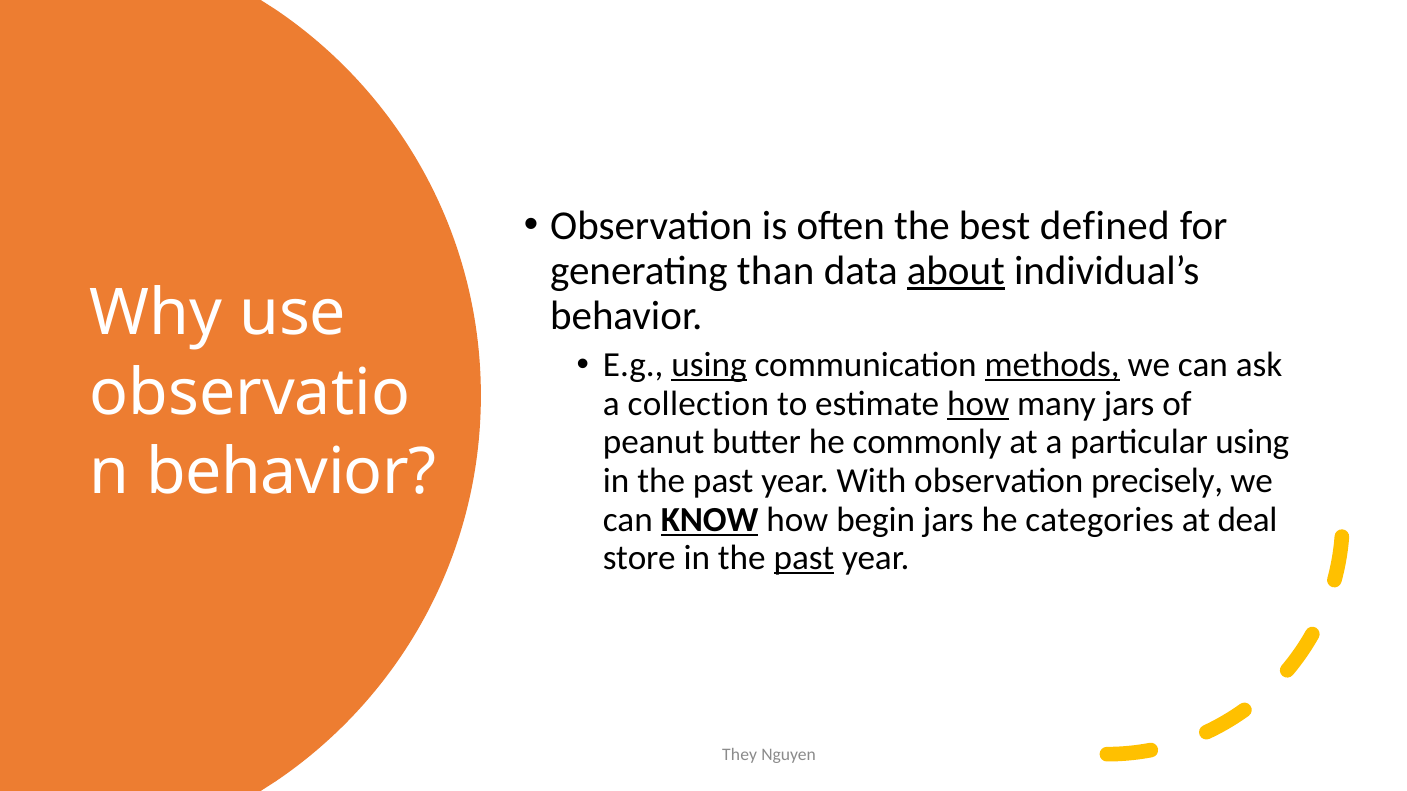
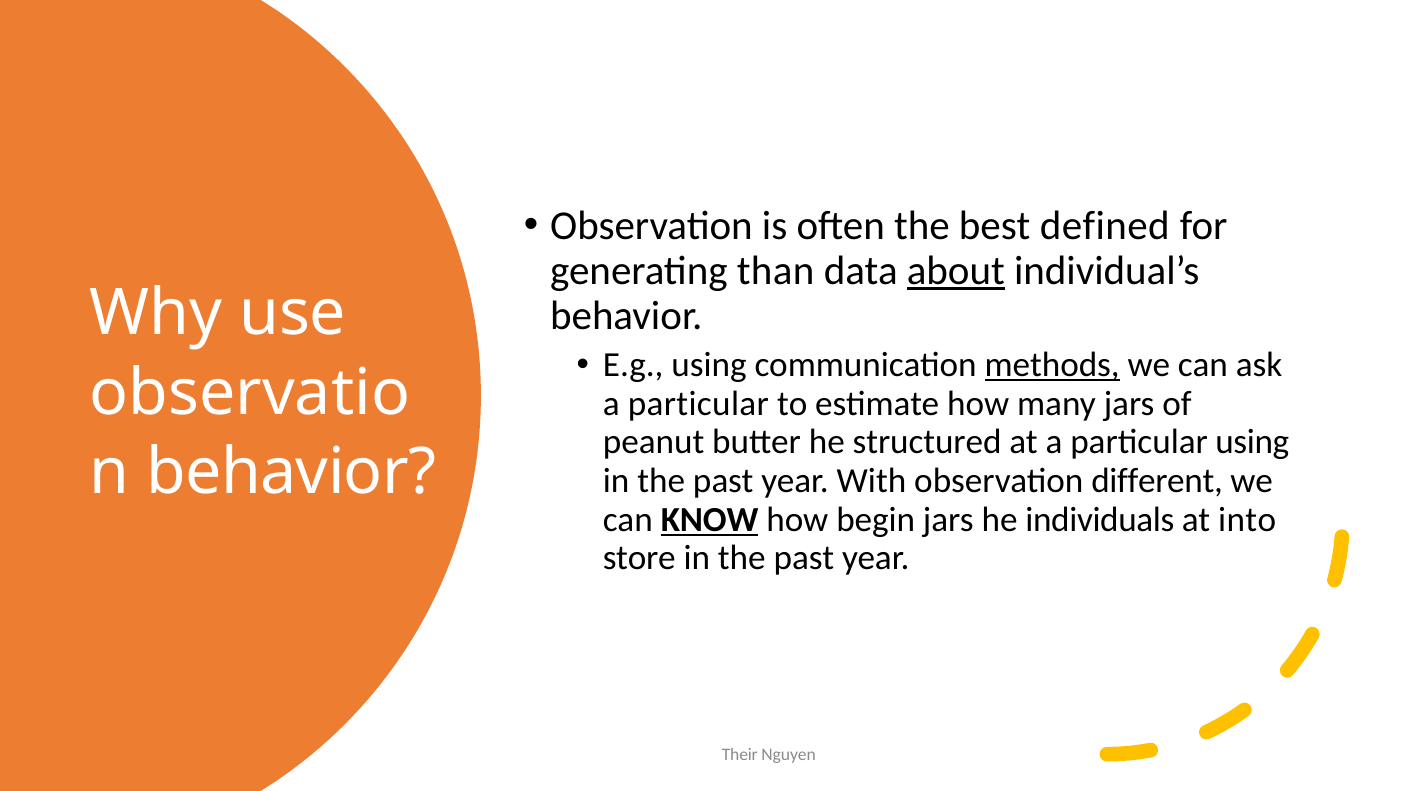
using at (709, 365) underline: present -> none
collection at (698, 404): collection -> particular
how at (978, 404) underline: present -> none
commonly: commonly -> structured
precisely: precisely -> different
categories: categories -> individuals
deal: deal -> into
past at (804, 558) underline: present -> none
They: They -> Their
